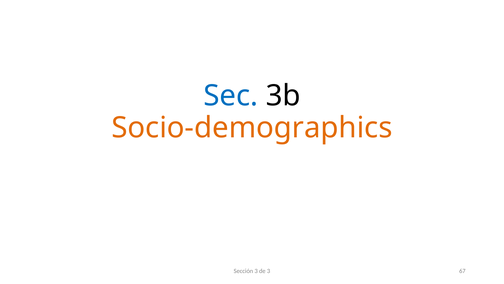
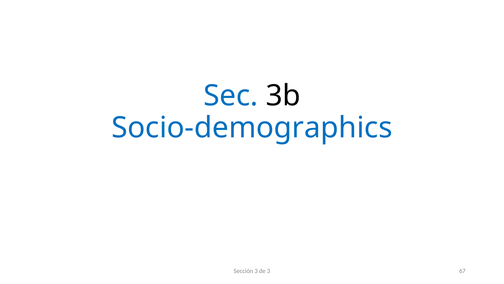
Socio-demographics colour: orange -> blue
